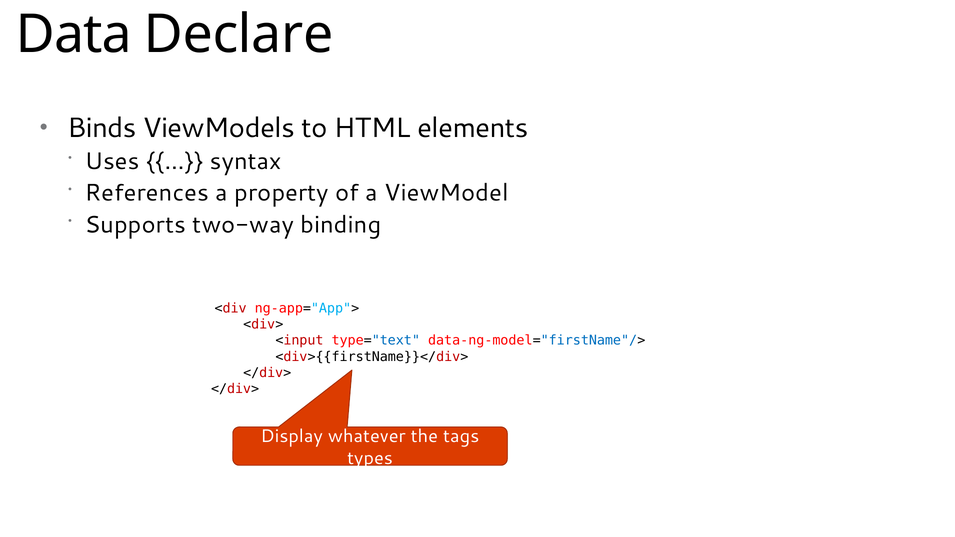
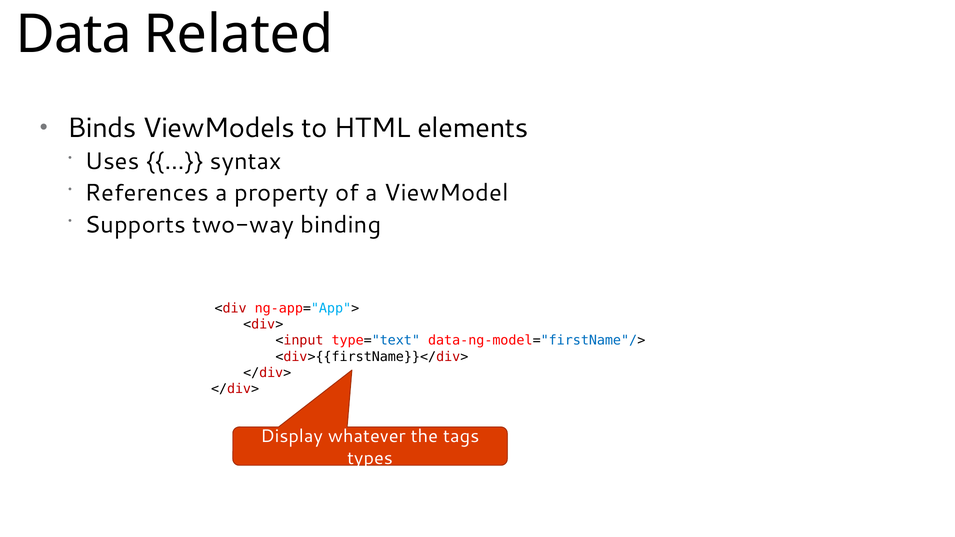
Declare: Declare -> Related
